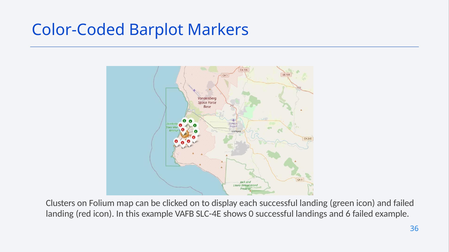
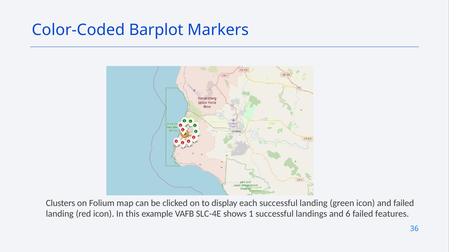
0: 0 -> 1
failed example: example -> features
